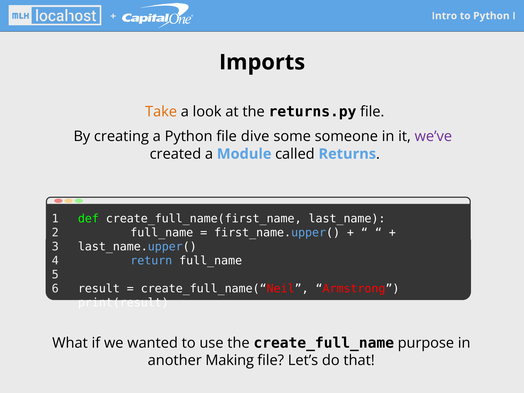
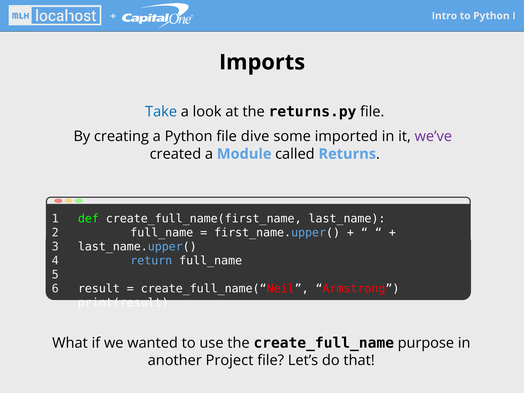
Take colour: orange -> blue
someone: someone -> imported
Making: Making -> Project
